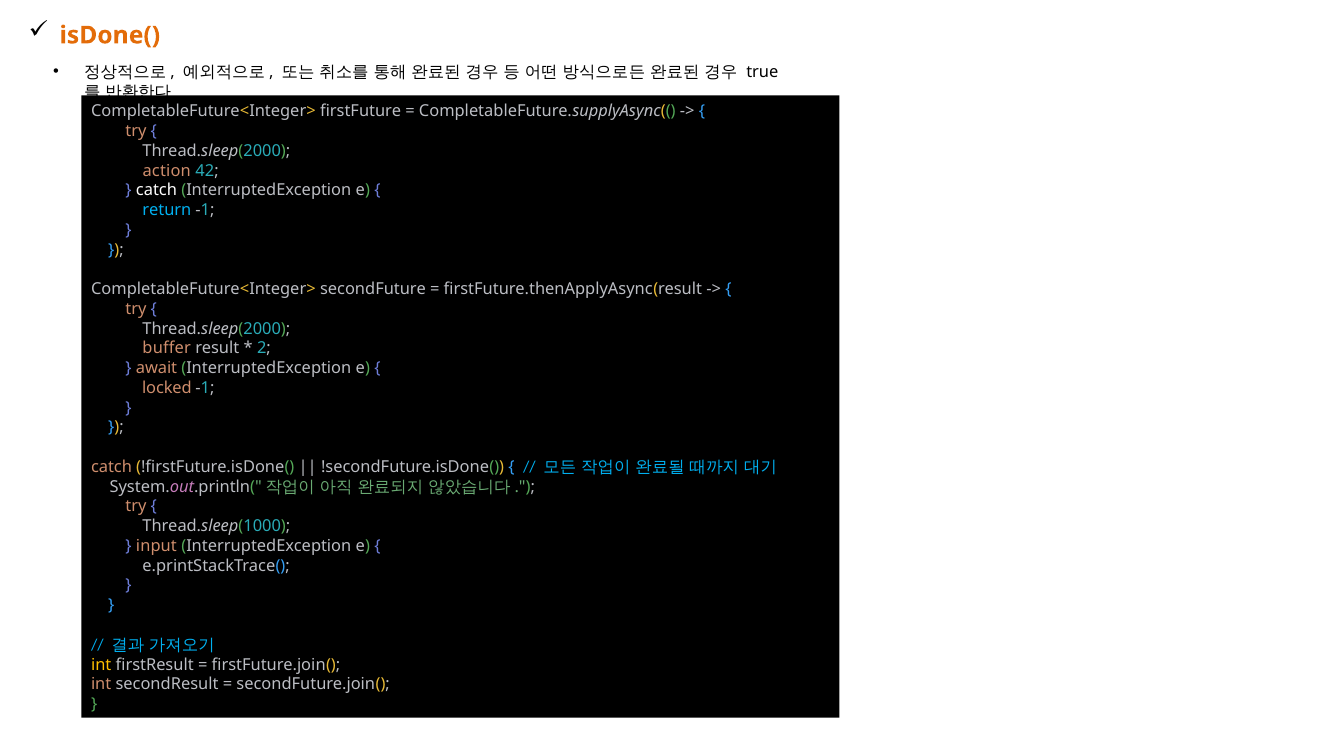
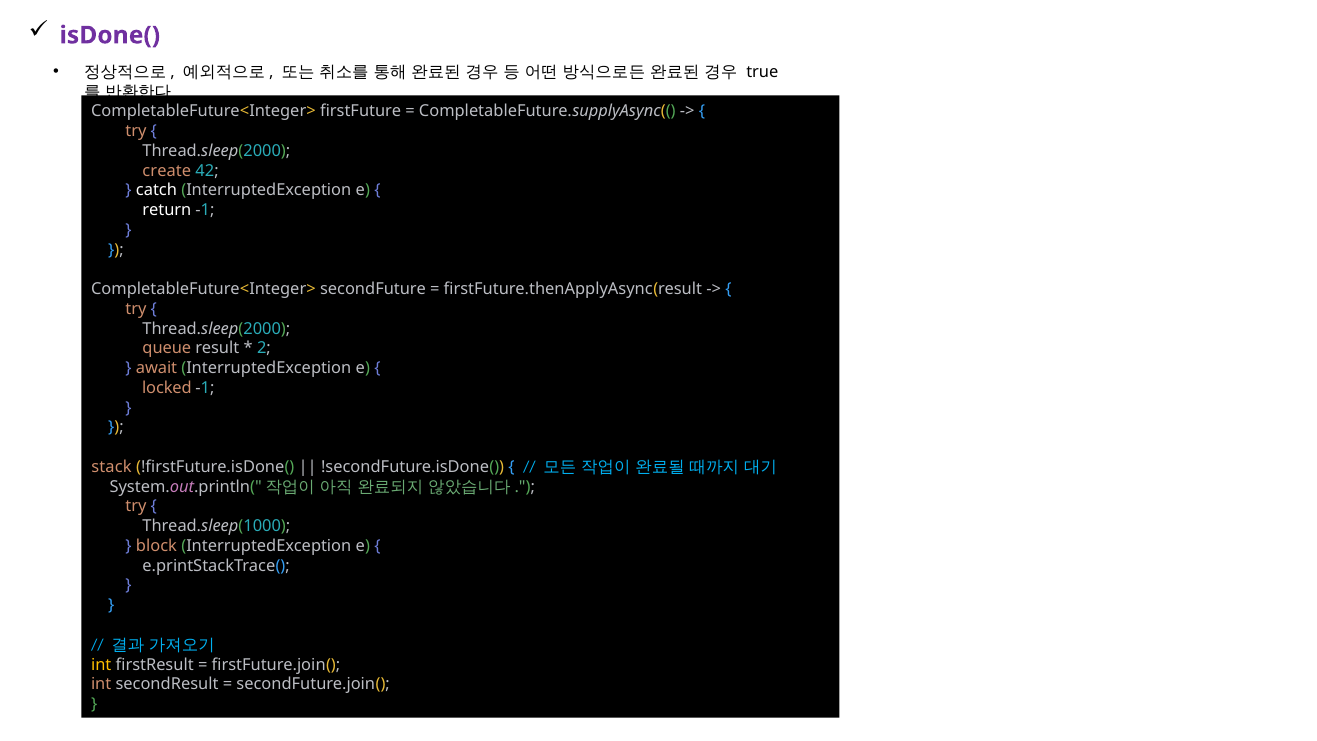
isDone( colour: orange -> purple
action: action -> create
return colour: light blue -> white
buffer: buffer -> queue
catch at (112, 467): catch -> stack
input: input -> block
